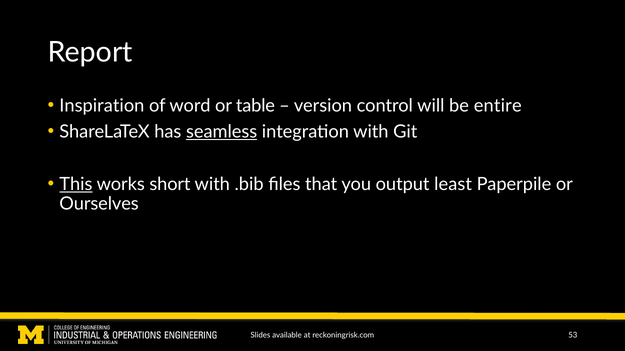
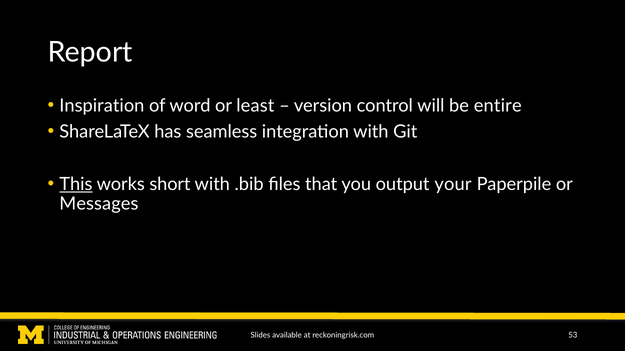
table: table -> least
seamless underline: present -> none
least: least -> your
Ourselves: Ourselves -> Messages
